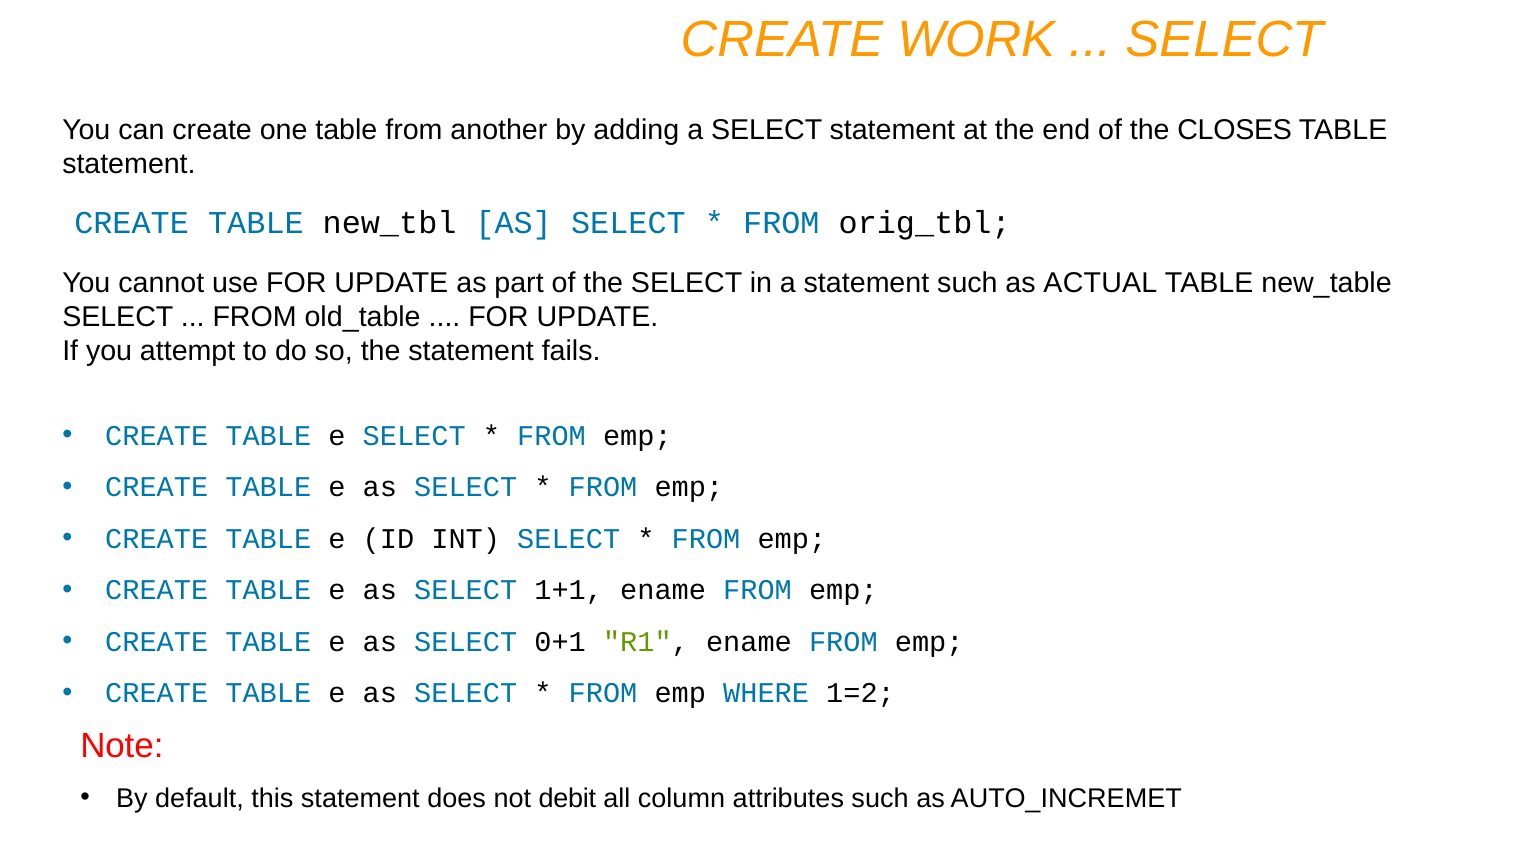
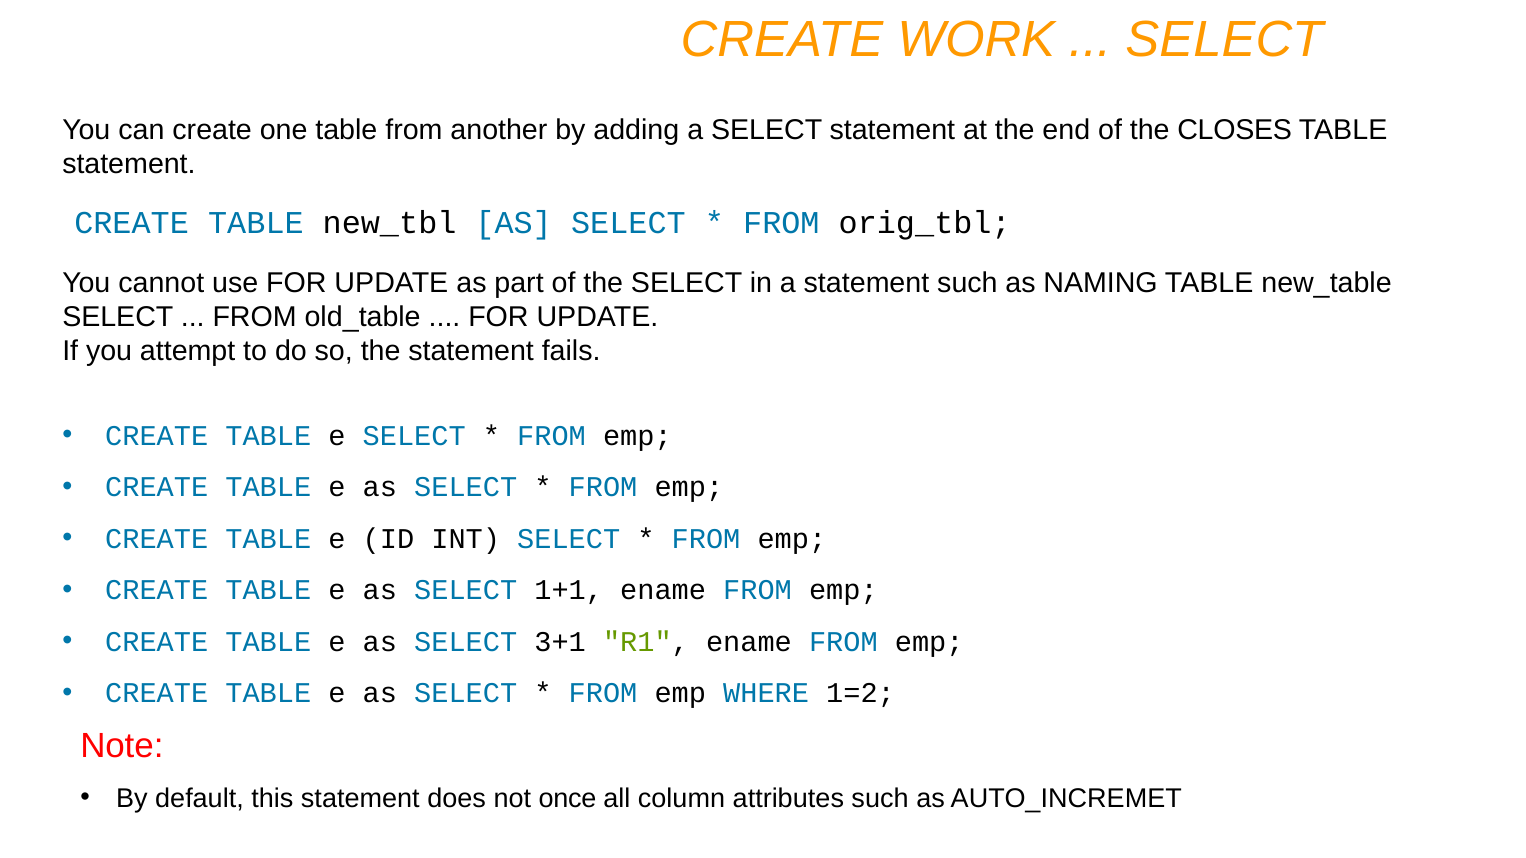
ACTUAL: ACTUAL -> NAMING
0+1: 0+1 -> 3+1
debit: debit -> once
